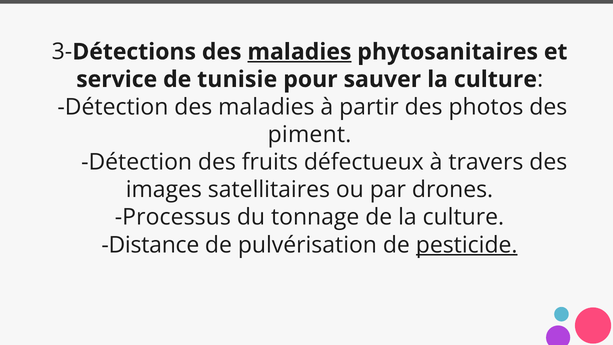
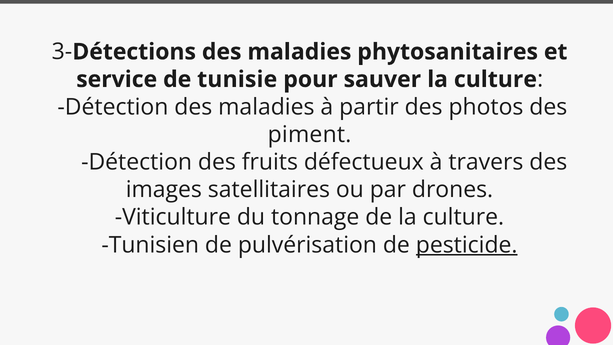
maladies at (299, 52) underline: present -> none
Processus: Processus -> Viticulture
Distance: Distance -> Tunisien
